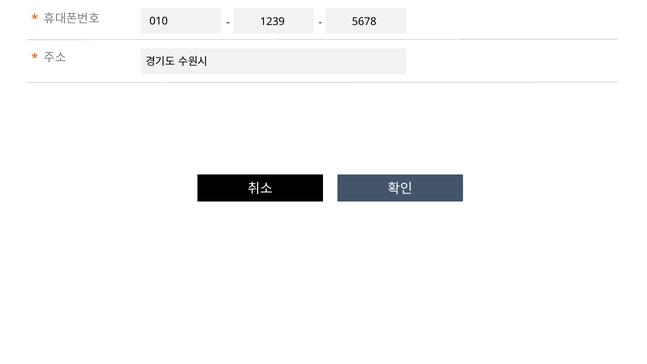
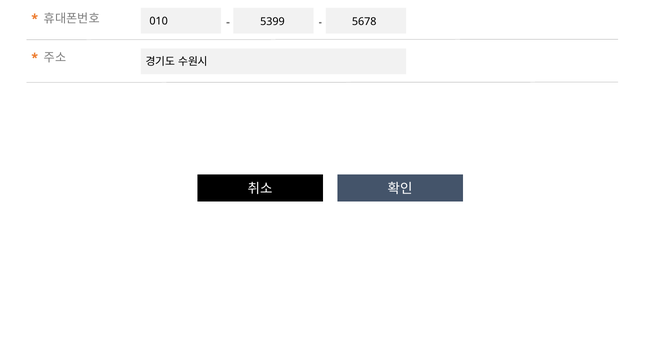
1239: 1239 -> 5399
